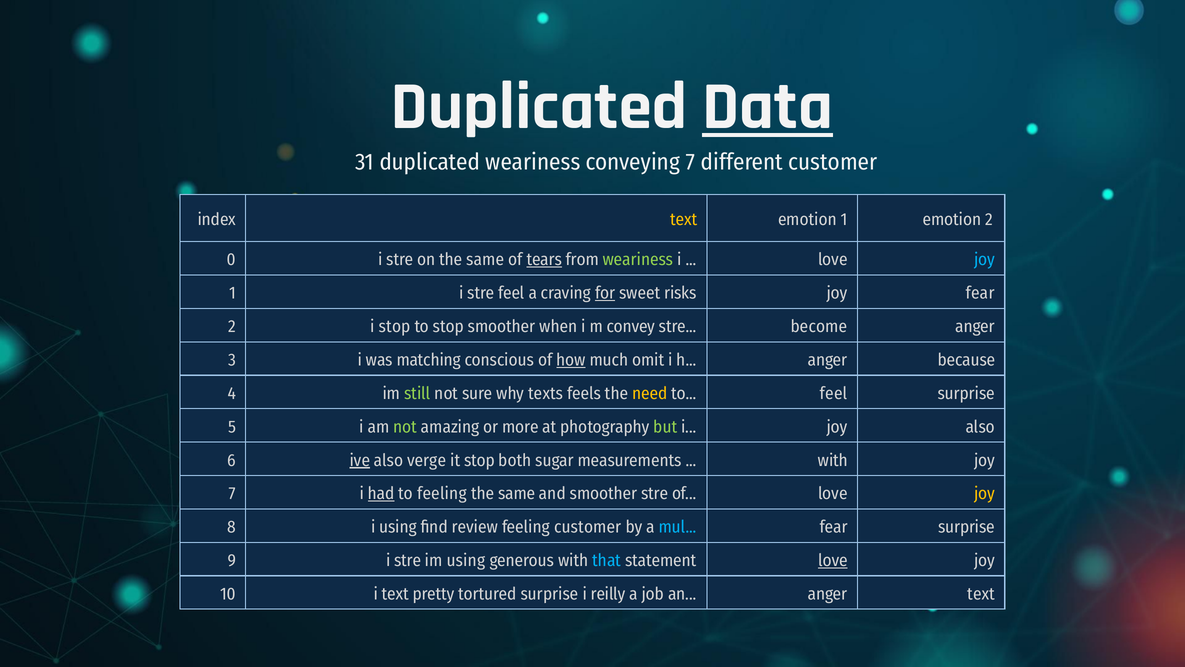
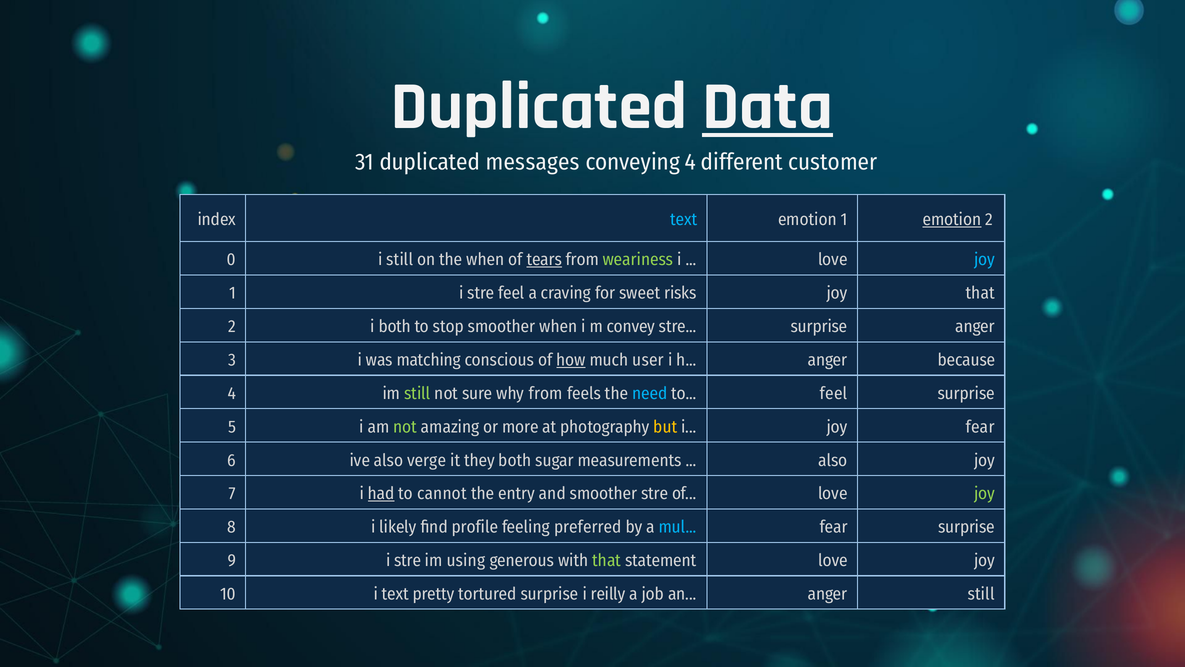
duplicated weariness: weariness -> messages
conveying 7: 7 -> 4
text at (684, 219) colour: yellow -> light blue
emotion at (952, 219) underline: none -> present
0 i stre: stre -> still
on the same: same -> when
for underline: present -> none
joy fear: fear -> that
i stop: stop -> both
stre become: become -> surprise
omit: omit -> user
why texts: texts -> from
need colour: yellow -> light blue
but colour: light green -> yellow
joy also: also -> fear
ive underline: present -> none
it stop: stop -> they
with at (833, 460): with -> also
to feeling: feeling -> cannot
same at (517, 493): same -> entry
joy at (985, 493) colour: yellow -> light green
i using: using -> likely
review: review -> profile
feeling customer: customer -> preferred
that at (607, 560) colour: light blue -> light green
love at (833, 560) underline: present -> none
anger text: text -> still
